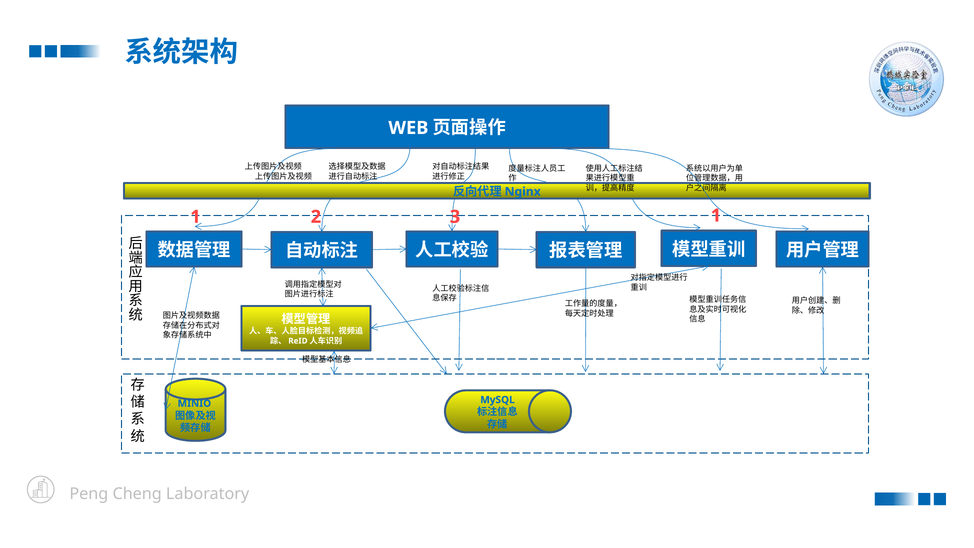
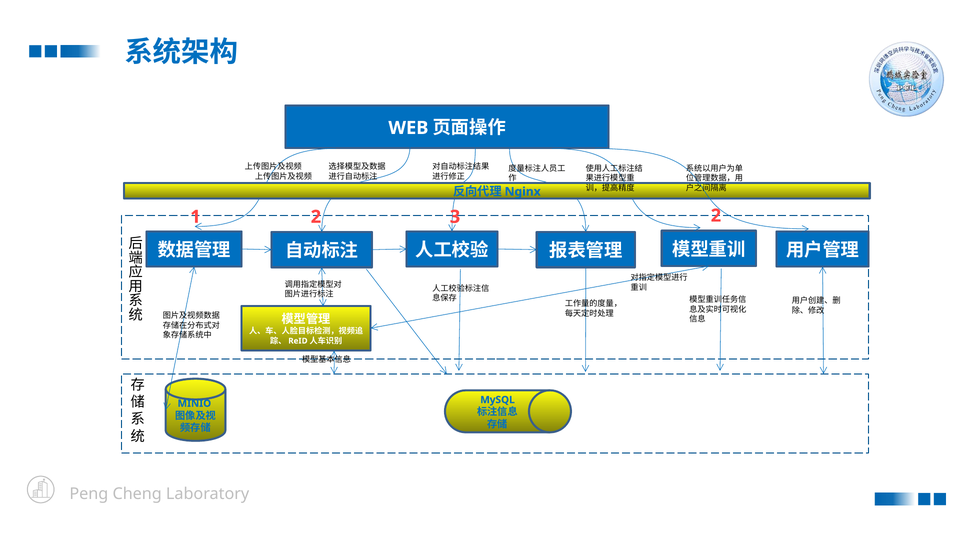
3 1: 1 -> 2
